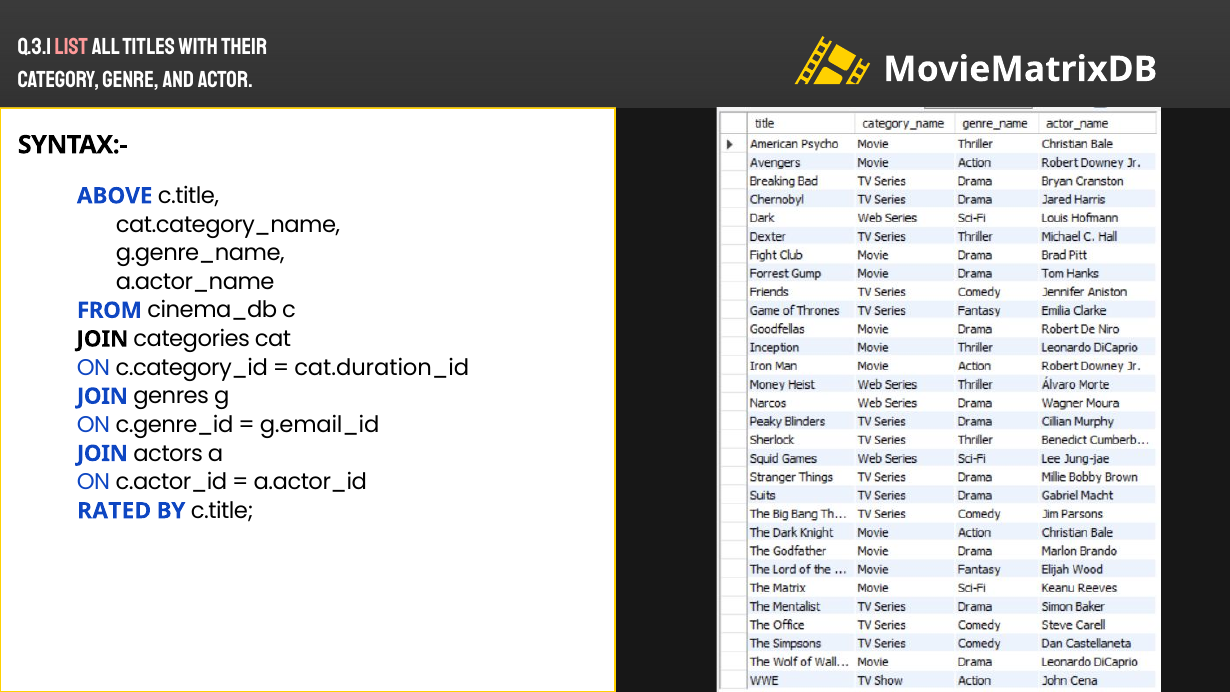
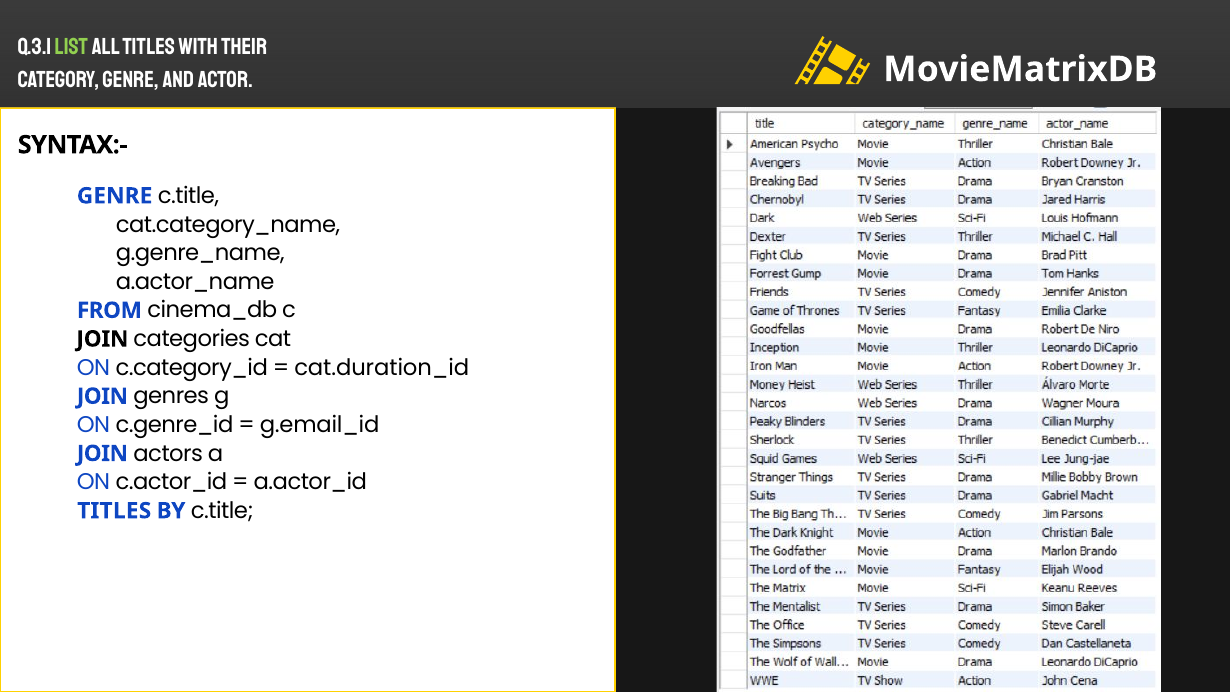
List colour: pink -> light green
ABOVE at (115, 196): ABOVE -> GENRE
RATED at (114, 511): RATED -> TITLES
